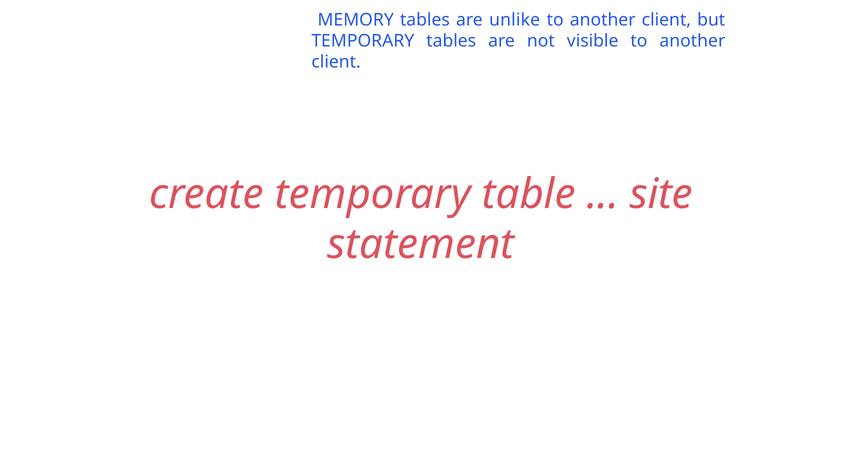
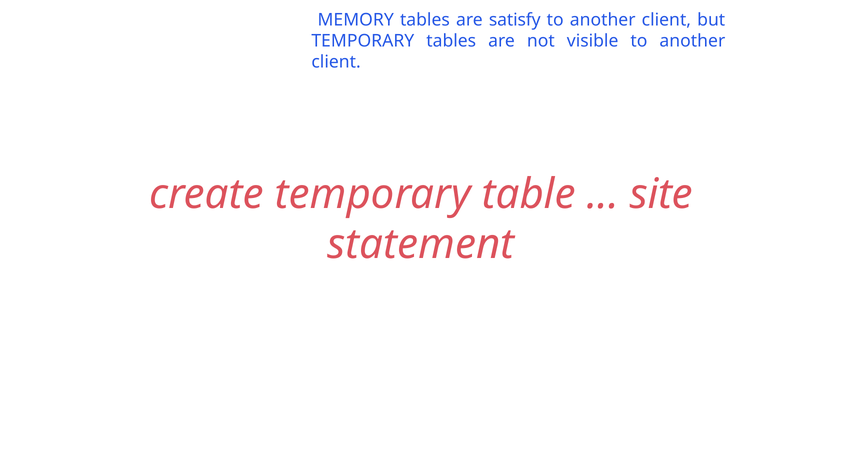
unlike: unlike -> satisfy
